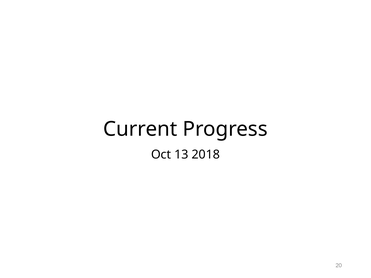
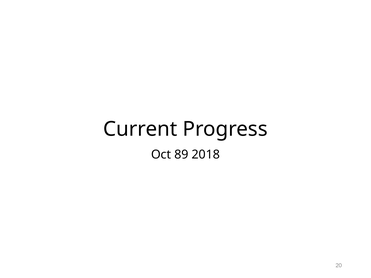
13: 13 -> 89
